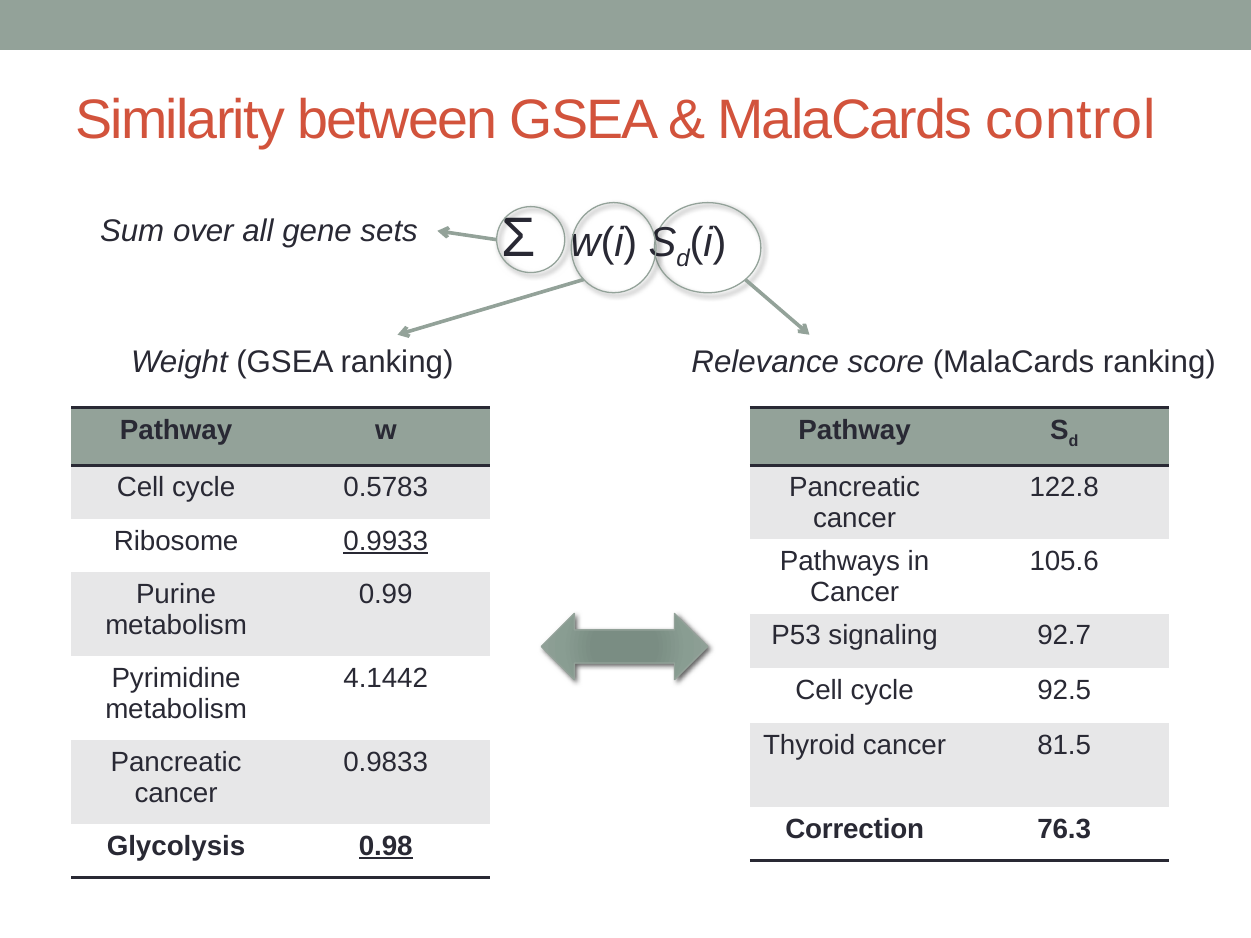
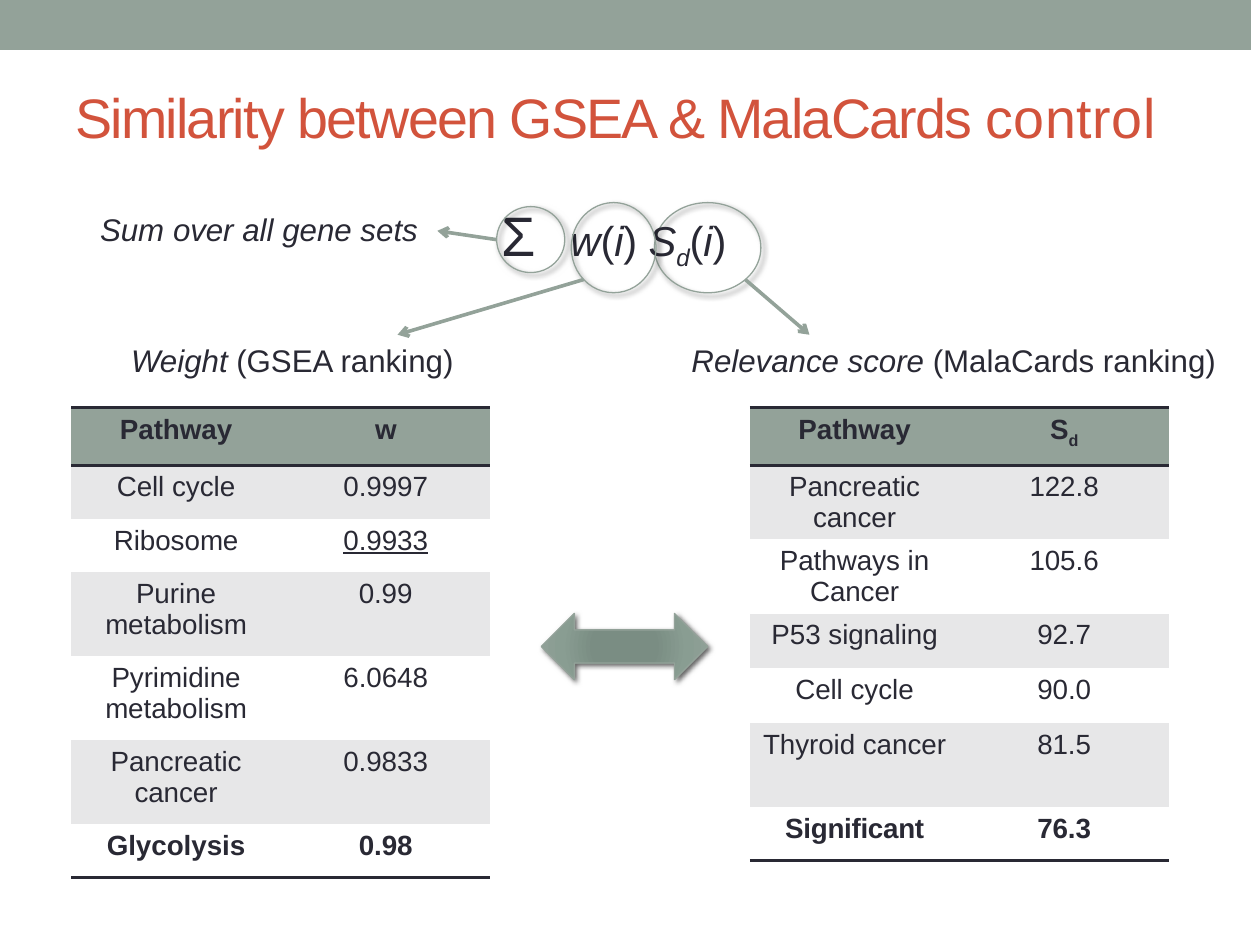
0.5783: 0.5783 -> 0.9997
4.1442: 4.1442 -> 6.0648
92.5: 92.5 -> 90.0
Correction: Correction -> Significant
0.98 underline: present -> none
